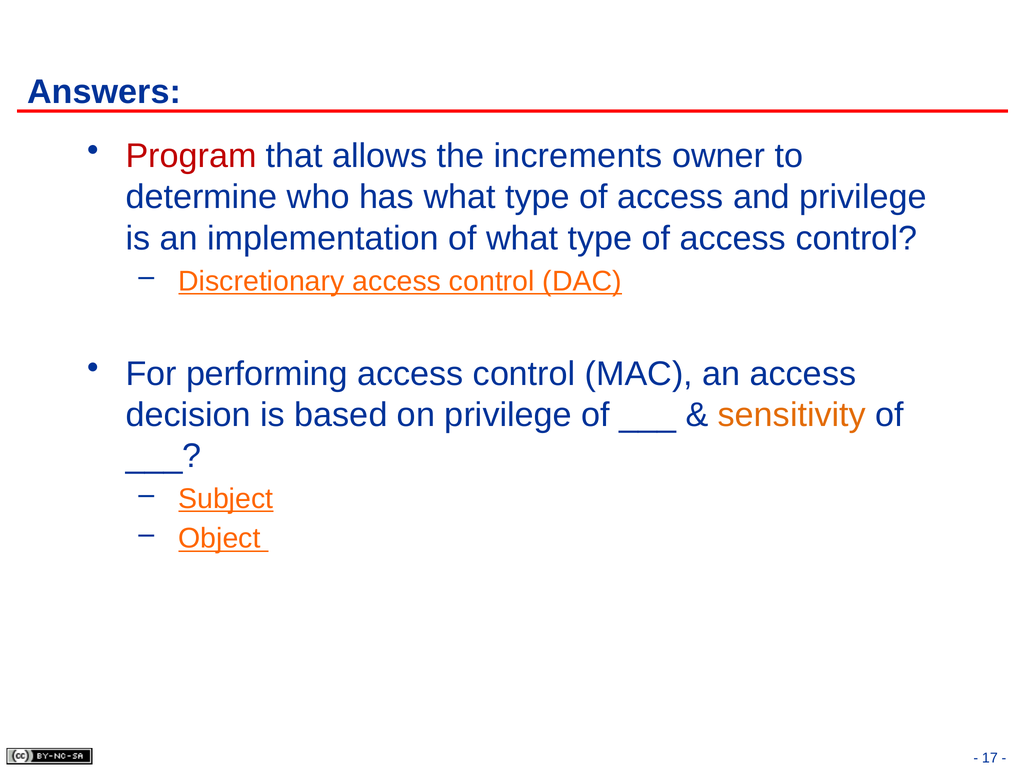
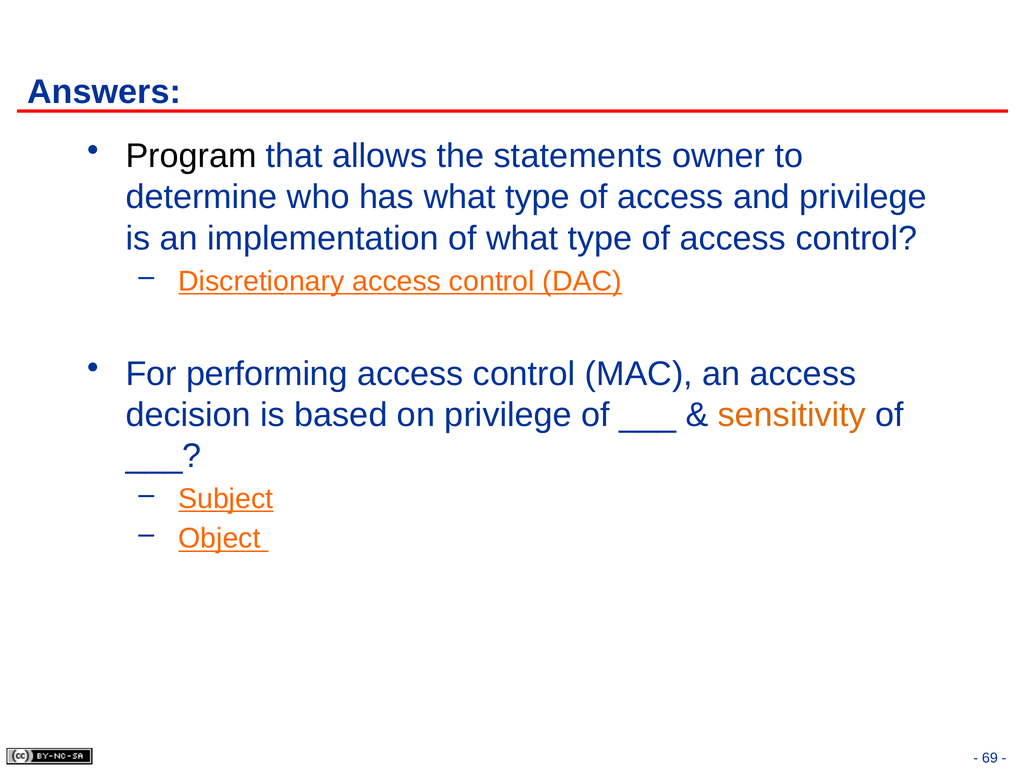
Program colour: red -> black
increments: increments -> statements
17: 17 -> 69
